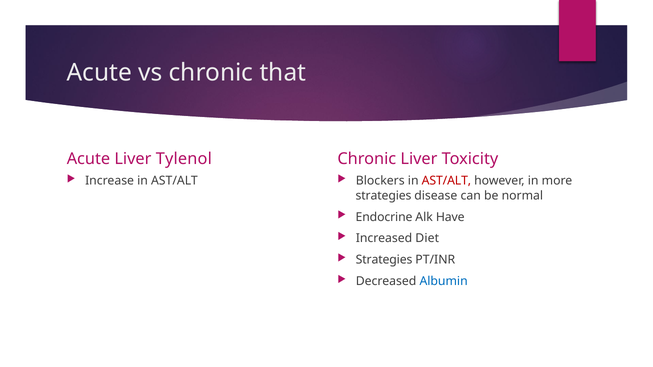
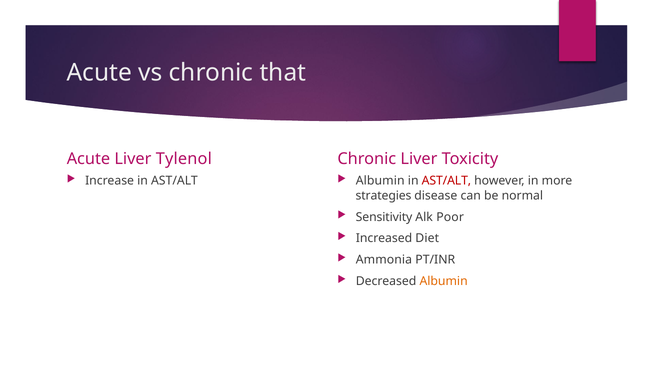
Blockers at (380, 181): Blockers -> Albumin
Endocrine: Endocrine -> Sensitivity
Have: Have -> Poor
Strategies at (384, 260): Strategies -> Ammonia
Albumin at (444, 282) colour: blue -> orange
